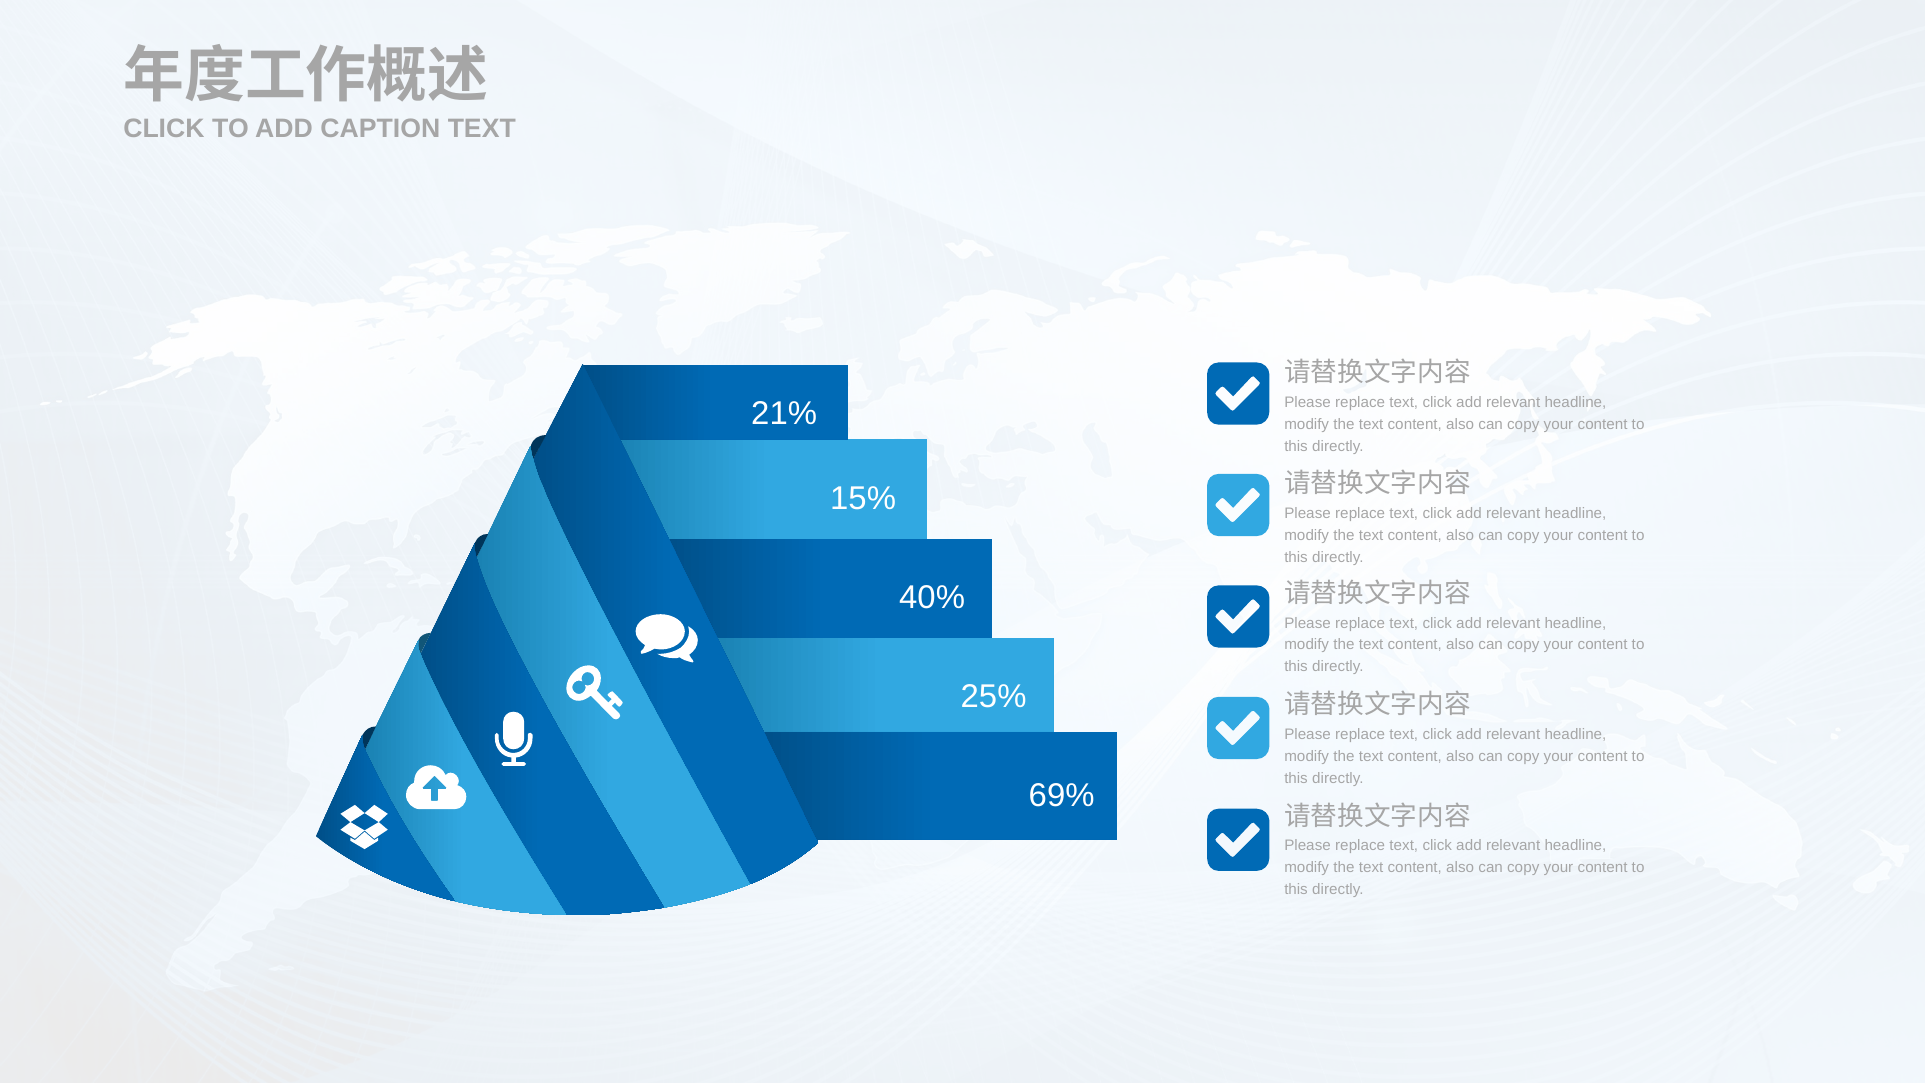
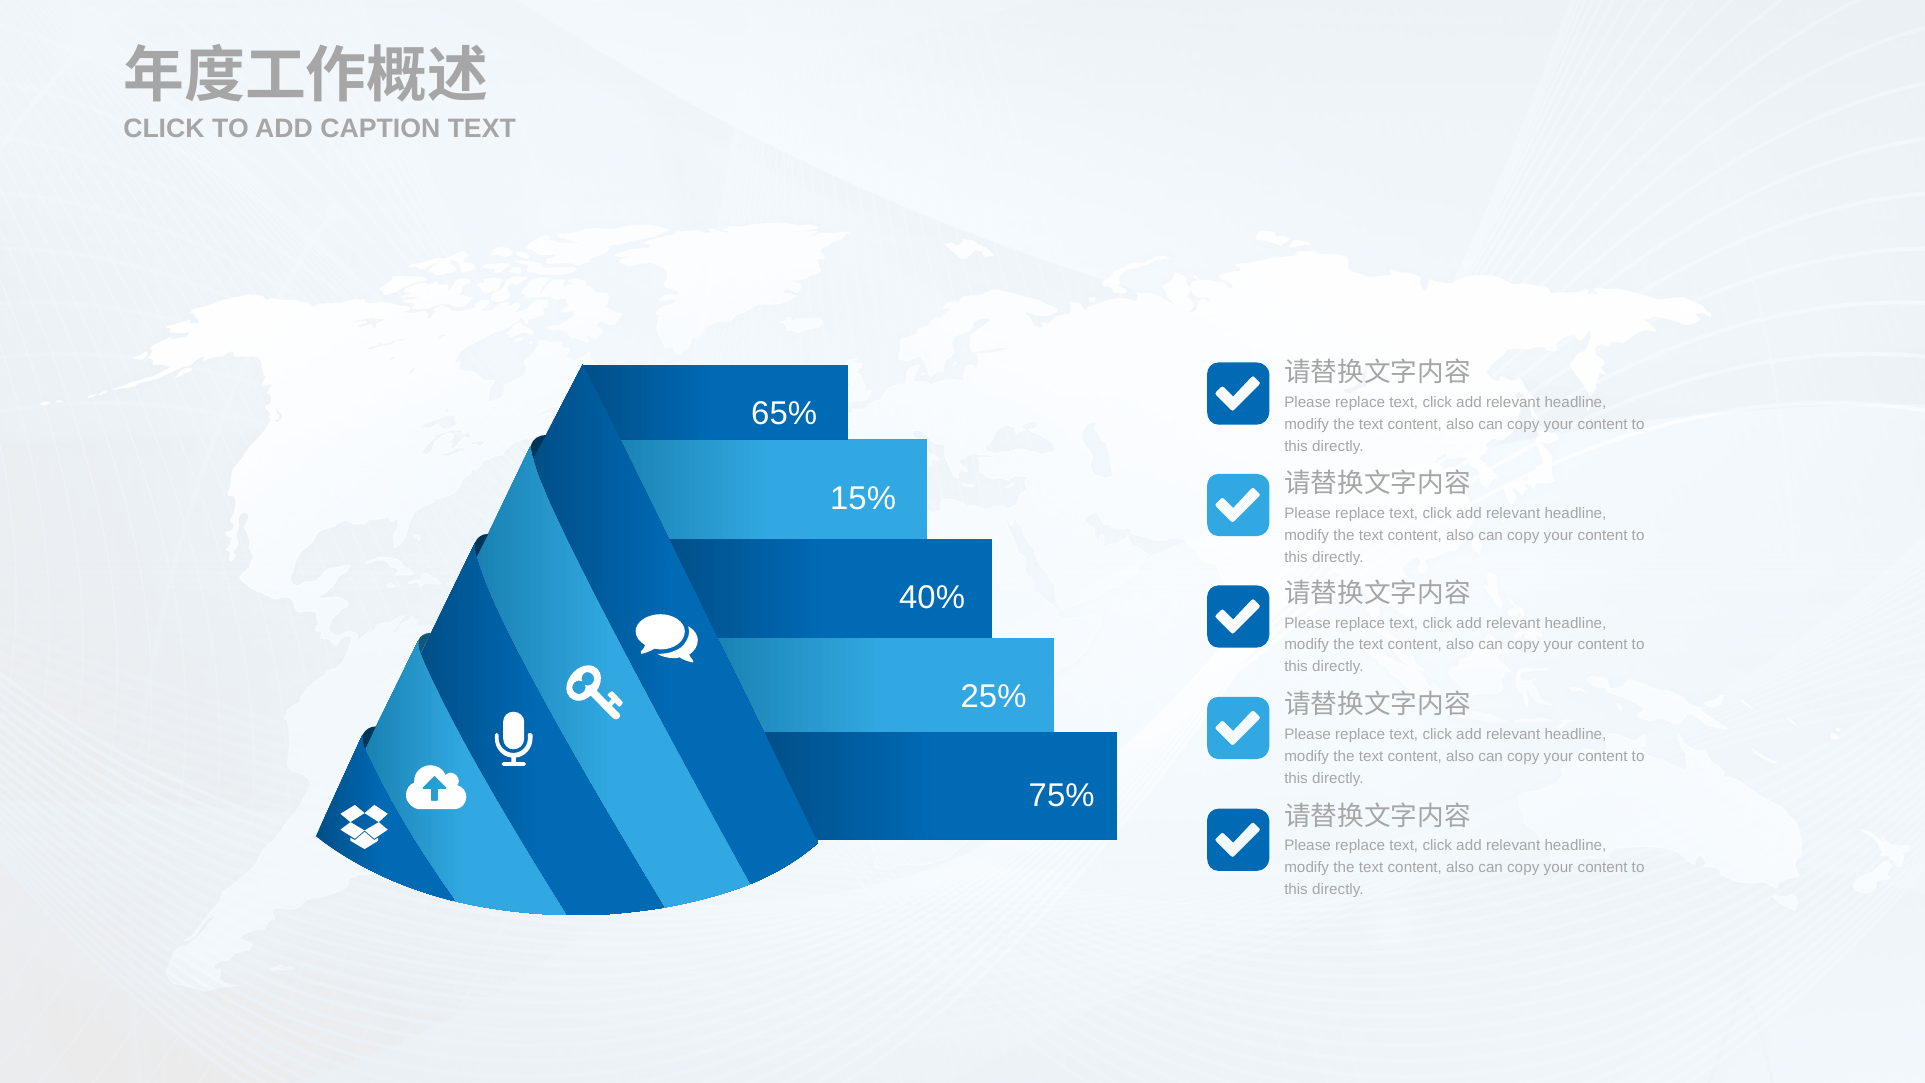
21%: 21% -> 65%
69%: 69% -> 75%
